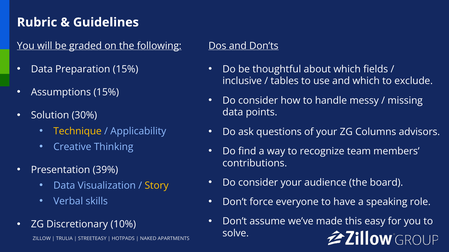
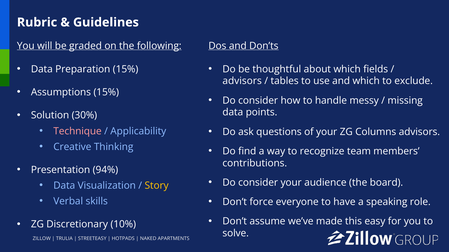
inclusive at (242, 81): inclusive -> advisors
Technique colour: yellow -> pink
39%: 39% -> 94%
